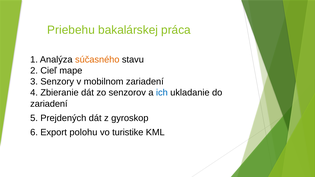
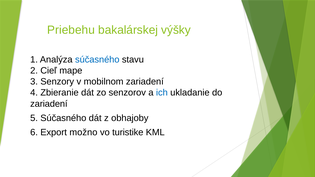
práca: práca -> výšky
súčasného at (97, 60) colour: orange -> blue
5 Prejdených: Prejdených -> Súčasného
gyroskop: gyroskop -> obhajoby
polohu: polohu -> možno
